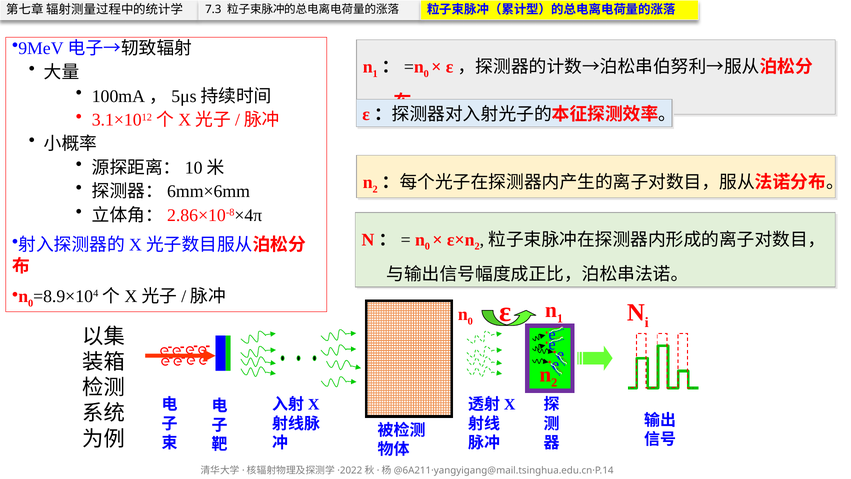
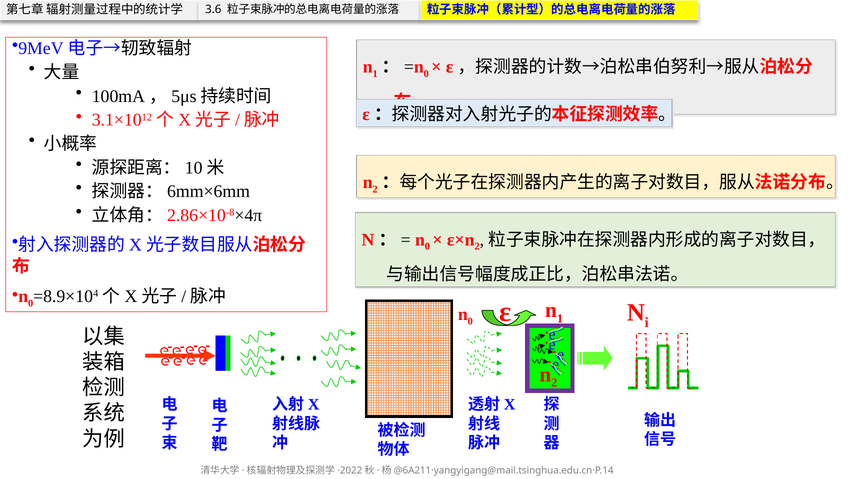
7.3: 7.3 -> 3.6
